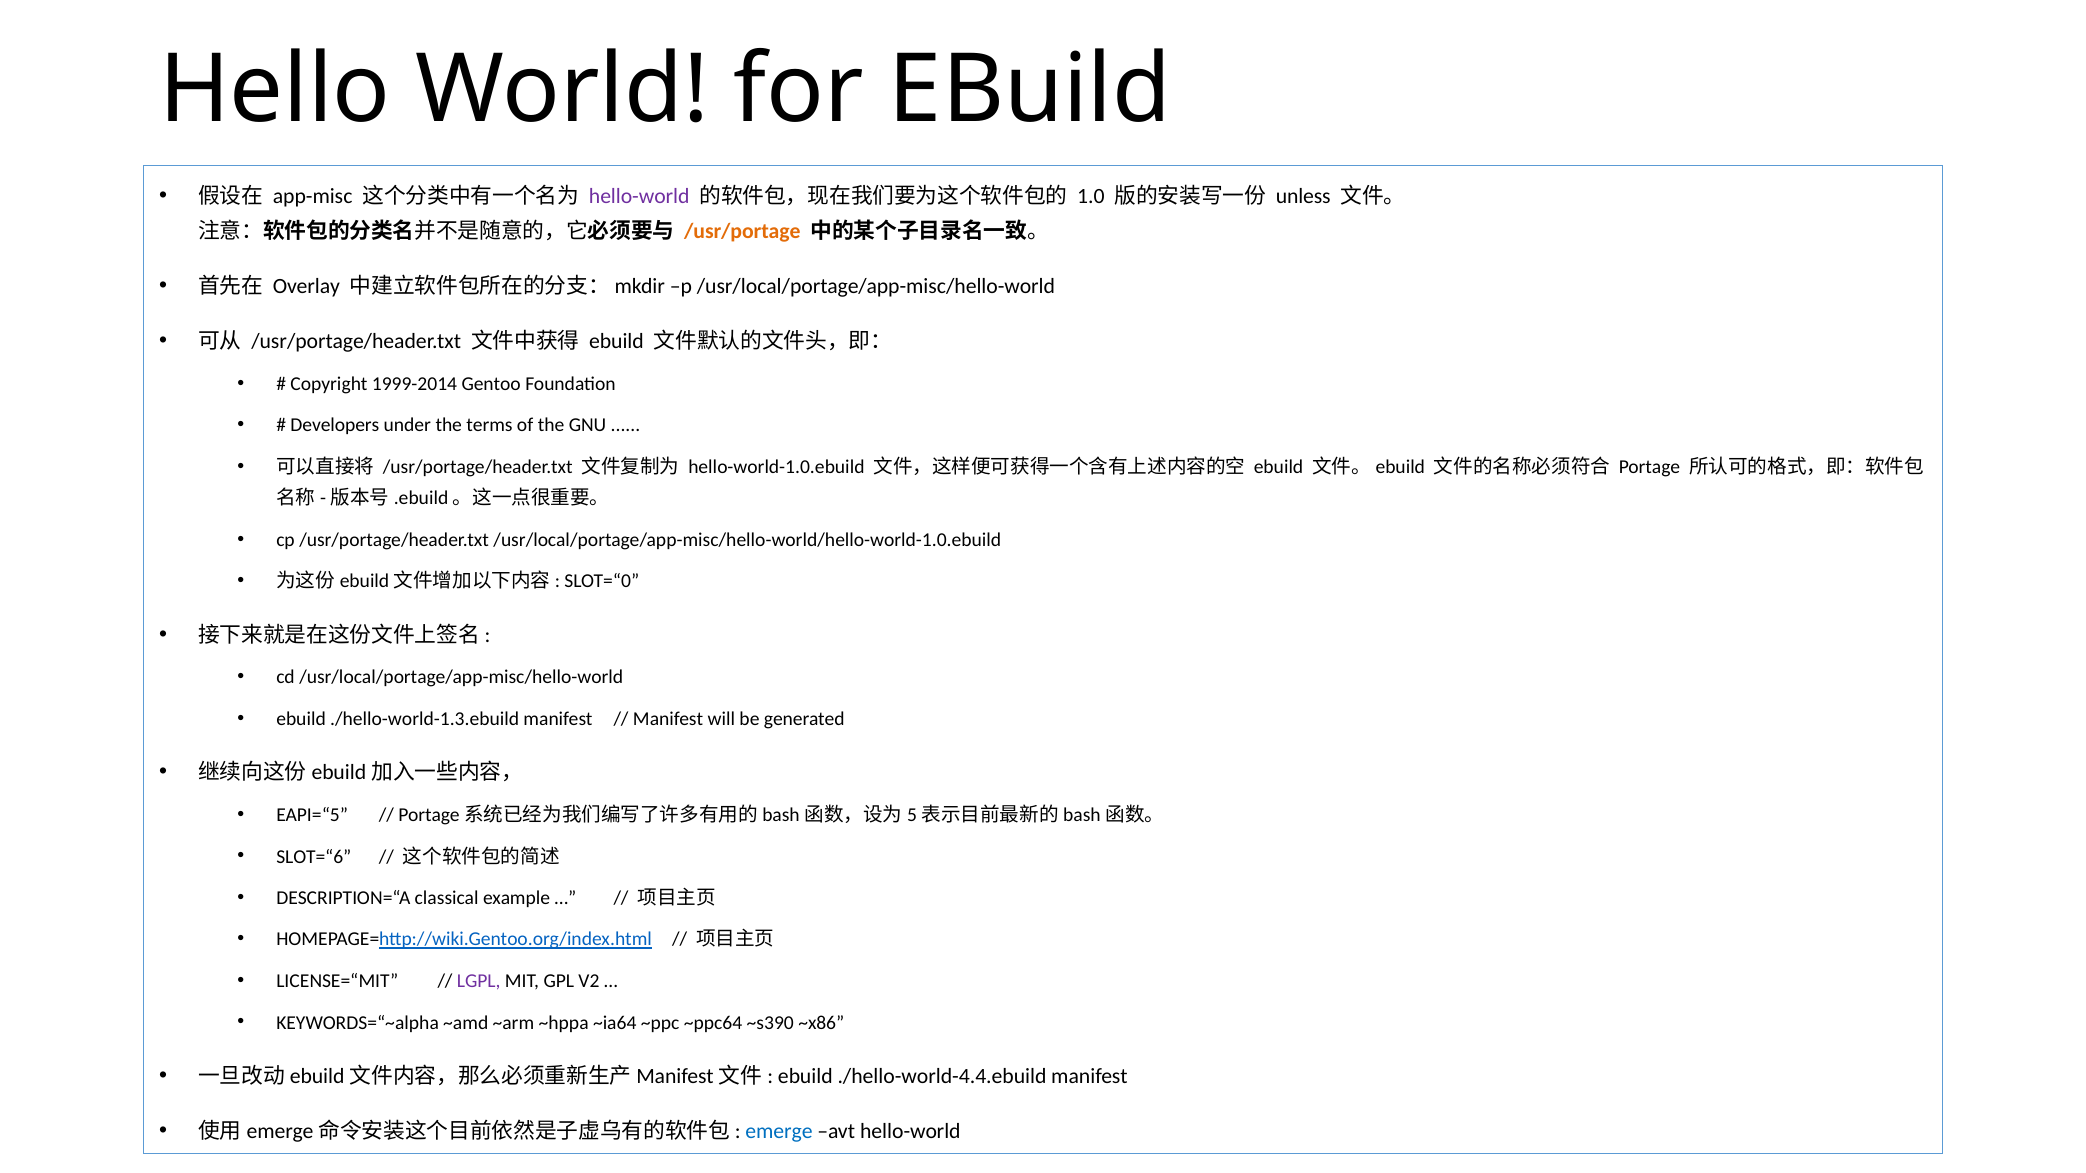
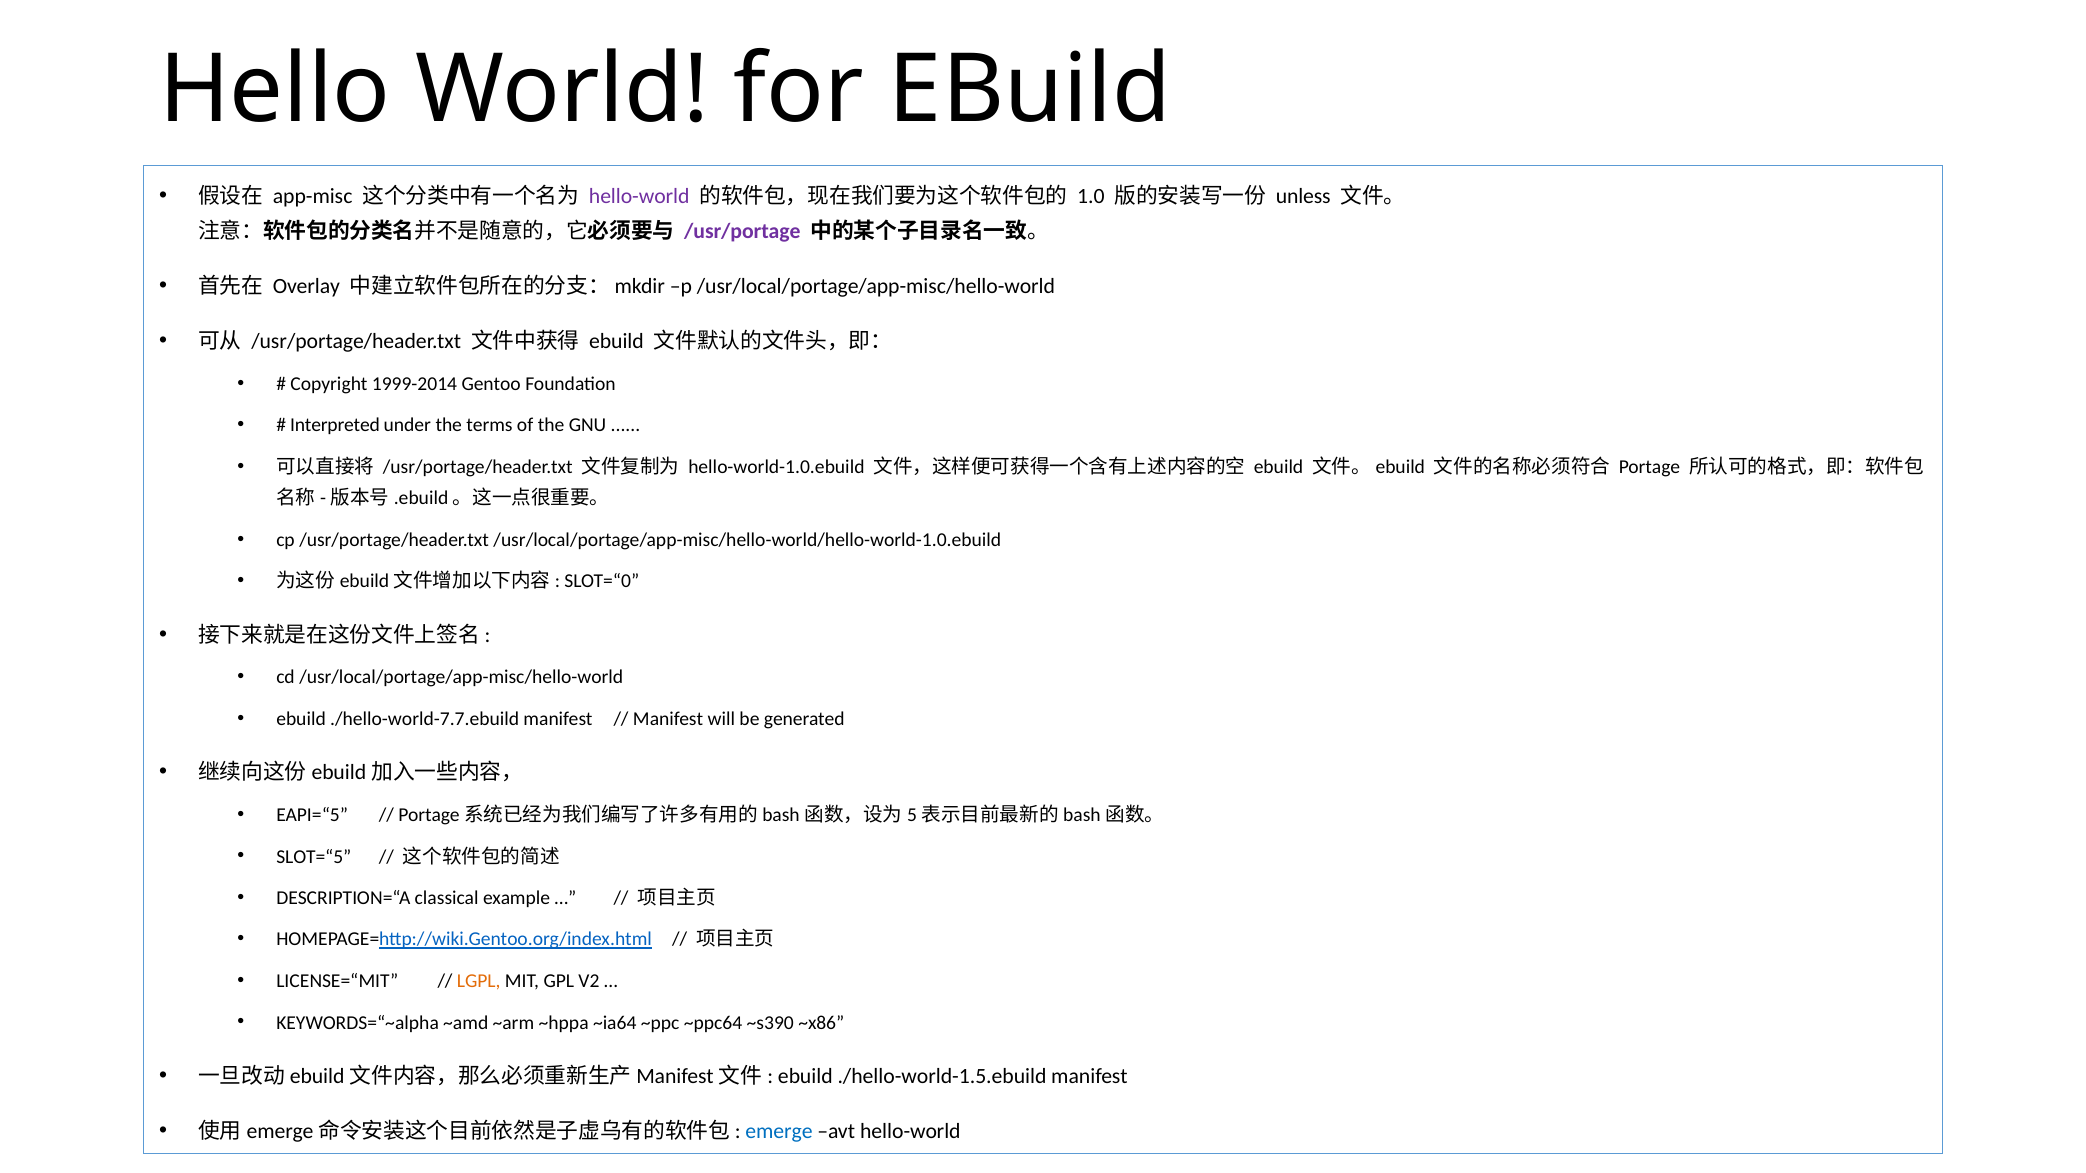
/usr/portage colour: orange -> purple
Developers: Developers -> Interpreted
./hello-world-1.3.ebuild: ./hello-world-1.3.ebuild -> ./hello-world-7.7.ebuild
SLOT=“6: SLOT=“6 -> SLOT=“5
LGPL colour: purple -> orange
./hello-world-4.4.ebuild: ./hello-world-4.4.ebuild -> ./hello-world-1.5.ebuild
